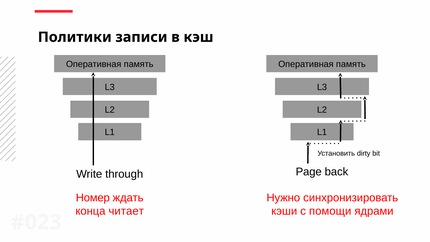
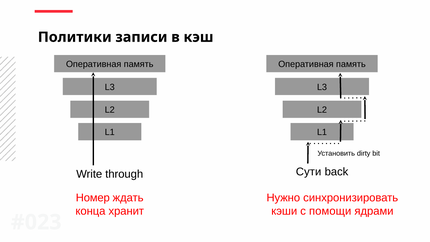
Page: Page -> Сути
читает: читает -> хранит
